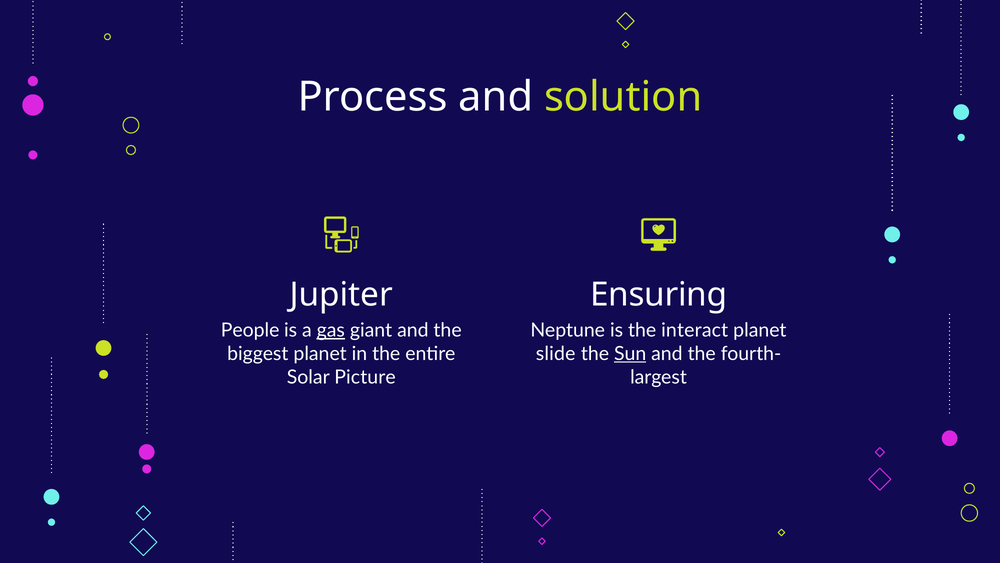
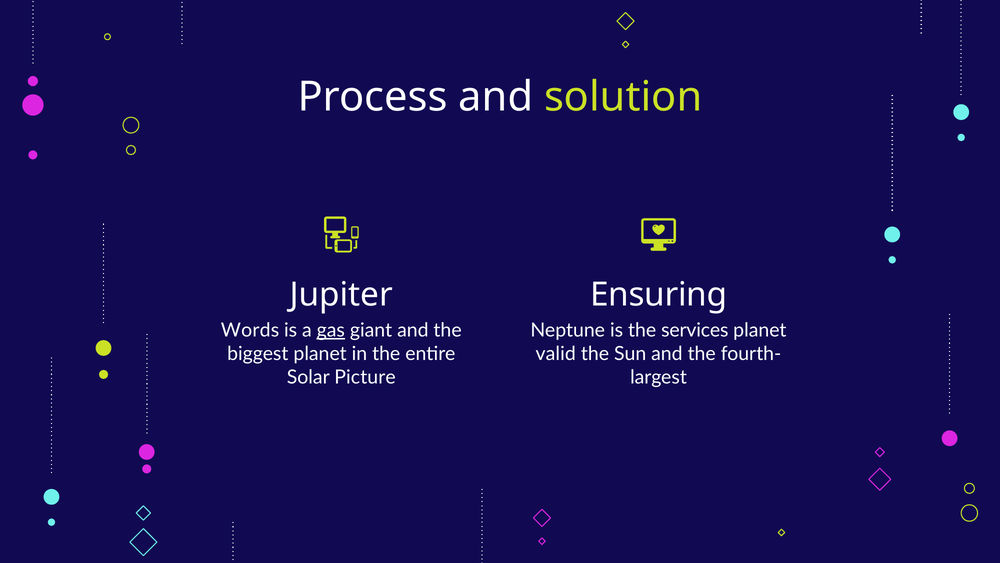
People: People -> Words
interact: interact -> services
slide: slide -> valid
Sun underline: present -> none
